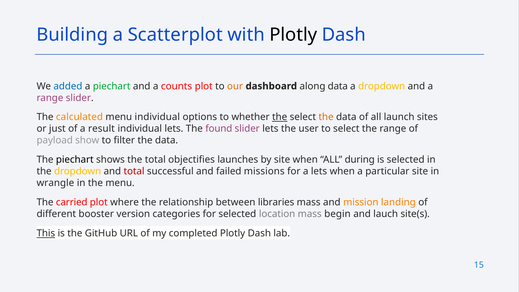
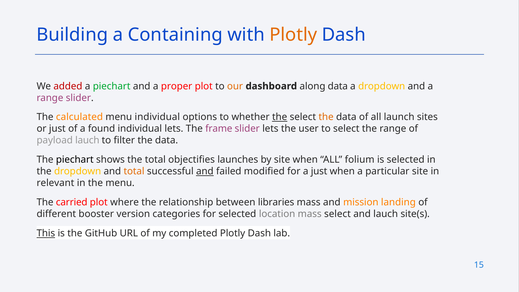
Scatterplot: Scatterplot -> Containing
Plotly at (293, 35) colour: black -> orange
added colour: blue -> red
counts: counts -> proper
result: result -> found
found: found -> frame
payload show: show -> lauch
during: during -> folium
total at (134, 171) colour: red -> orange
and at (205, 171) underline: none -> present
missions: missions -> modified
a lets: lets -> just
wrangle: wrangle -> relevant
mass begin: begin -> select
